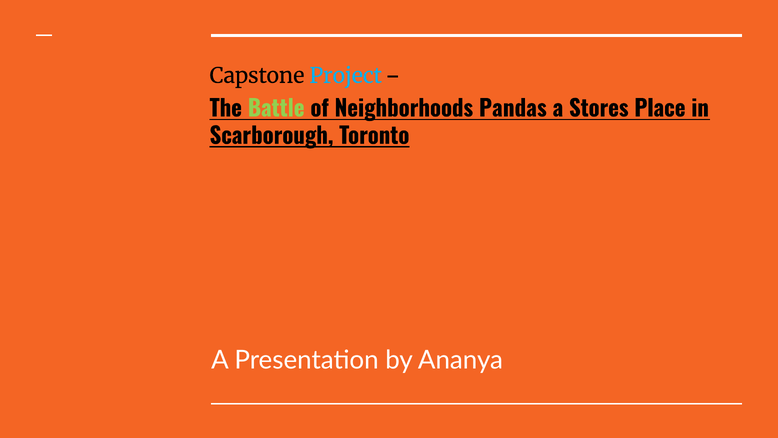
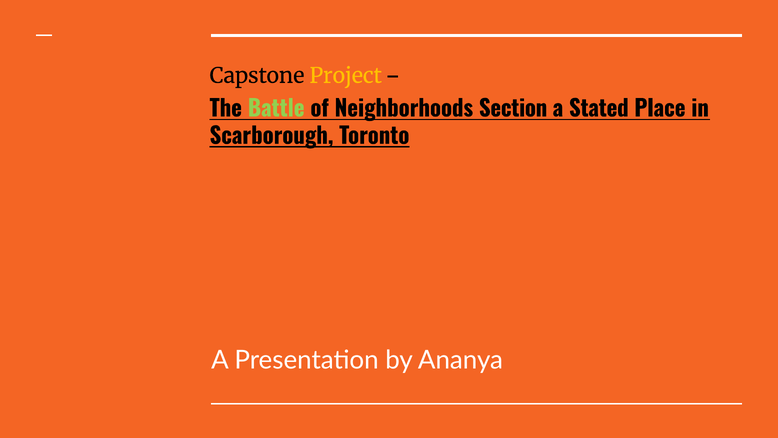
Project colour: light blue -> yellow
Pandas: Pandas -> Section
Stores: Stores -> Stated
